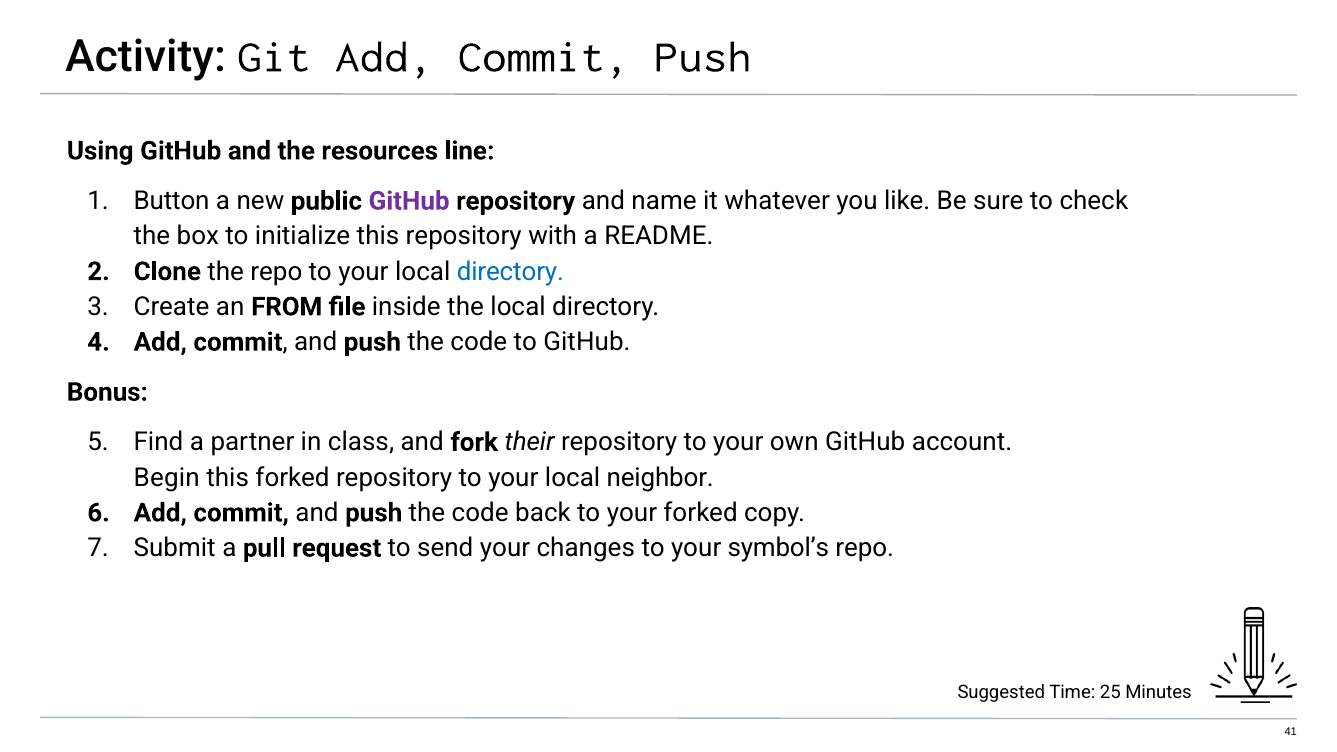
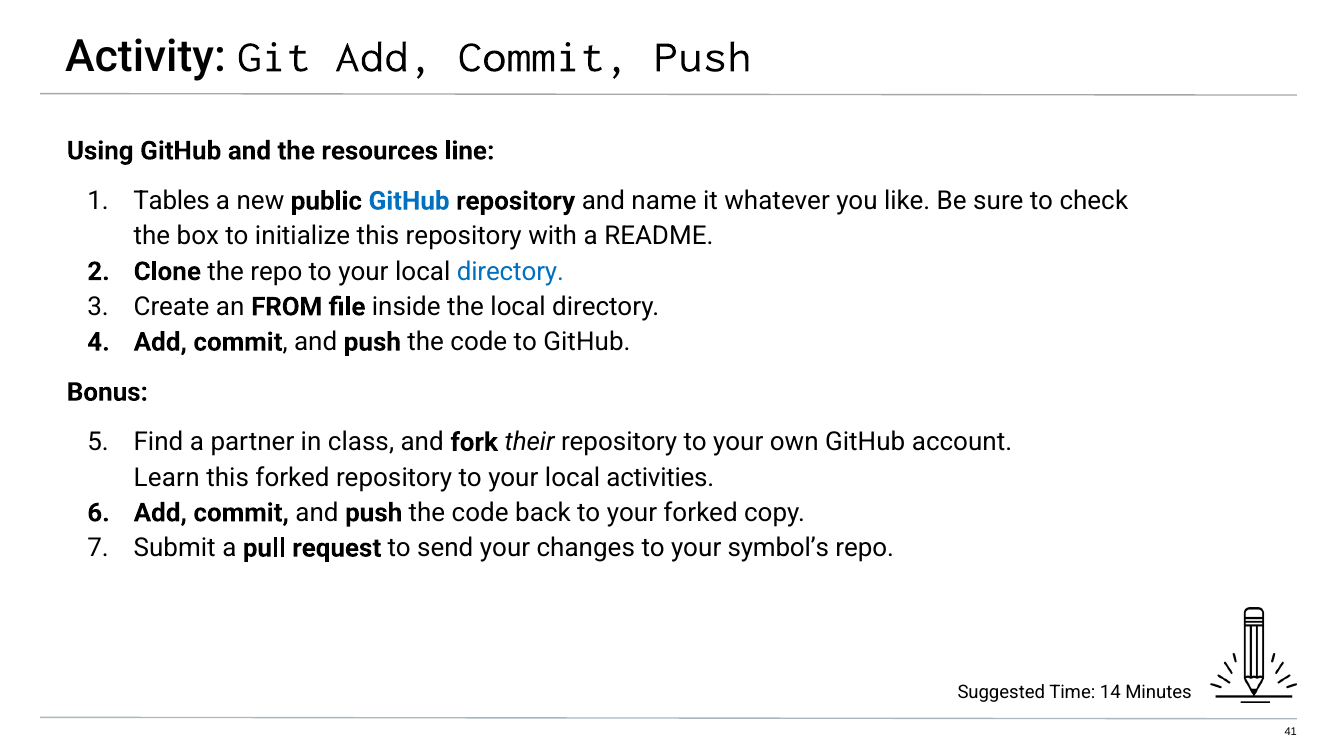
Button: Button -> Tables
GitHub at (409, 201) colour: purple -> blue
Begin: Begin -> Learn
neighbor: neighbor -> activities
25: 25 -> 14
